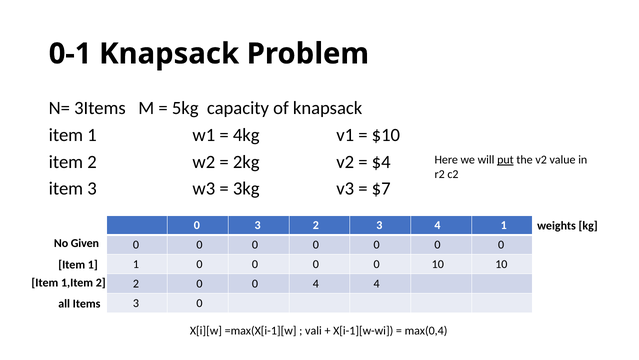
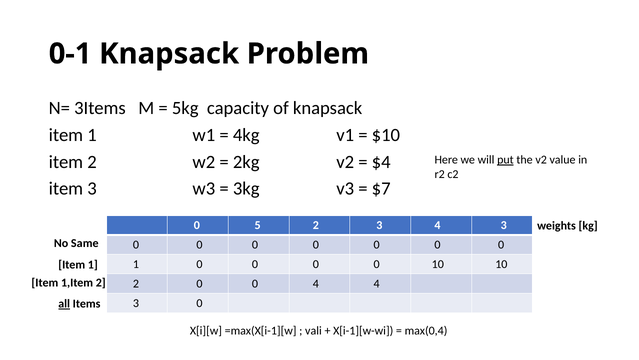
0 3: 3 -> 5
3 4 1: 1 -> 3
Given: Given -> Same
all underline: none -> present
